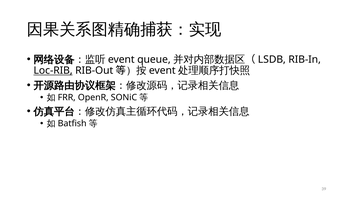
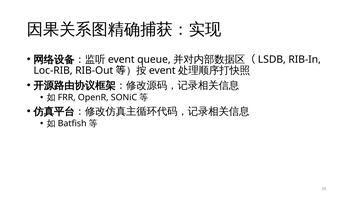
Loc-RIB underline: present -> none
